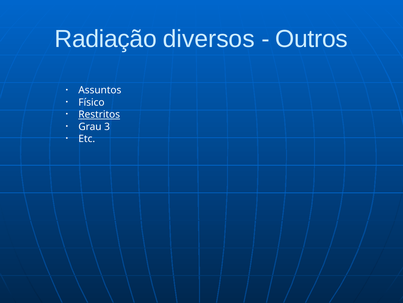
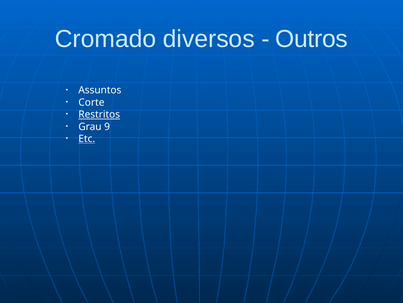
Radiação: Radiação -> Cromado
Físico: Físico -> Corte
3: 3 -> 9
Etc underline: none -> present
